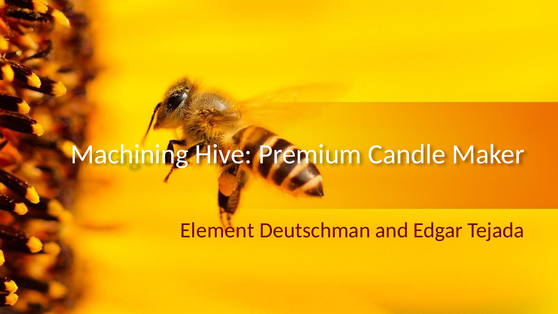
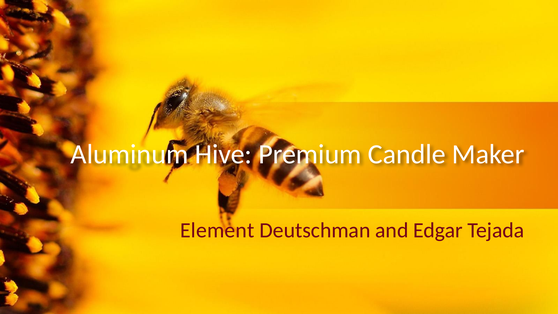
Machining: Machining -> Aluminum
